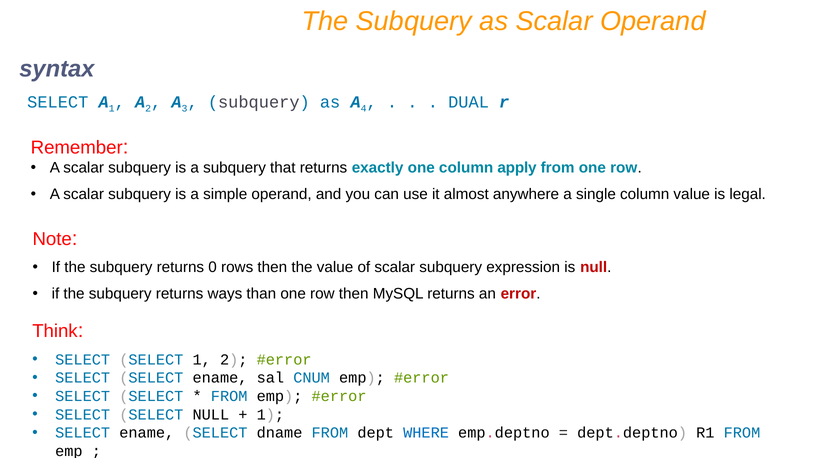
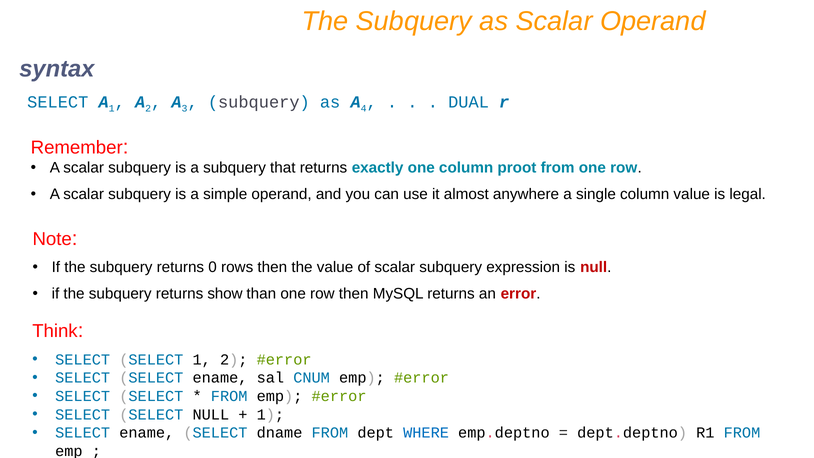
apply: apply -> proot
ways: ways -> show
